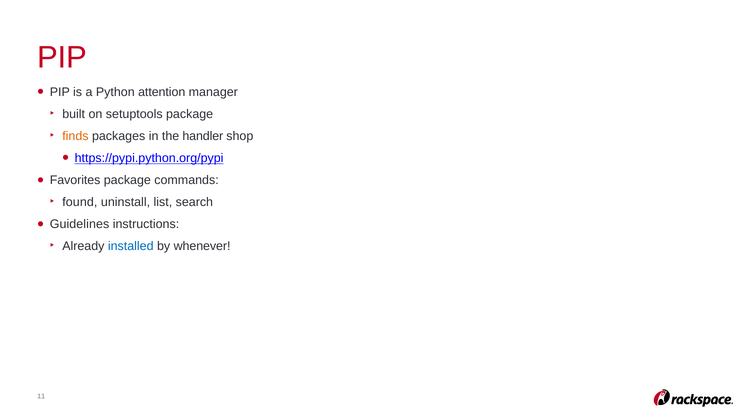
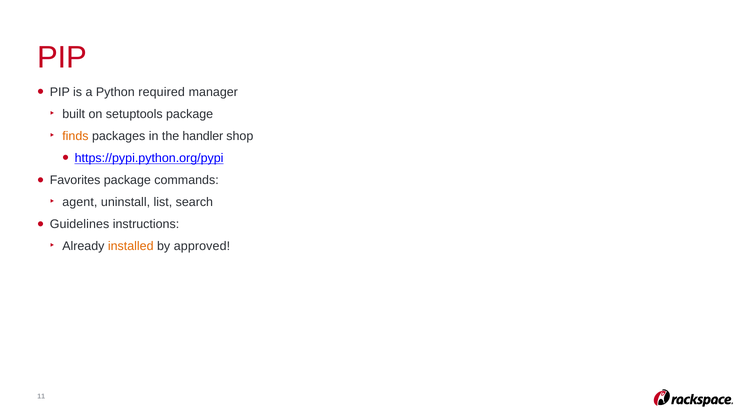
attention: attention -> required
found: found -> agent
installed colour: blue -> orange
whenever: whenever -> approved
